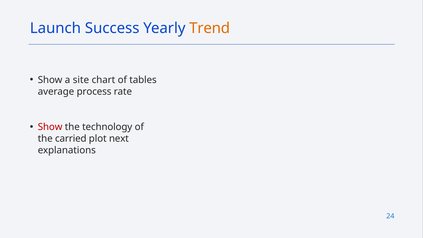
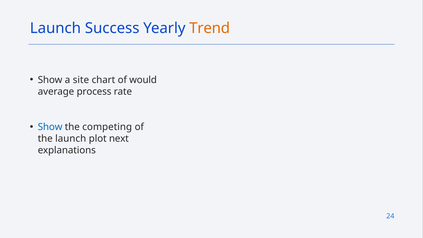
tables: tables -> would
Show at (50, 127) colour: red -> blue
technology: technology -> competing
the carried: carried -> launch
